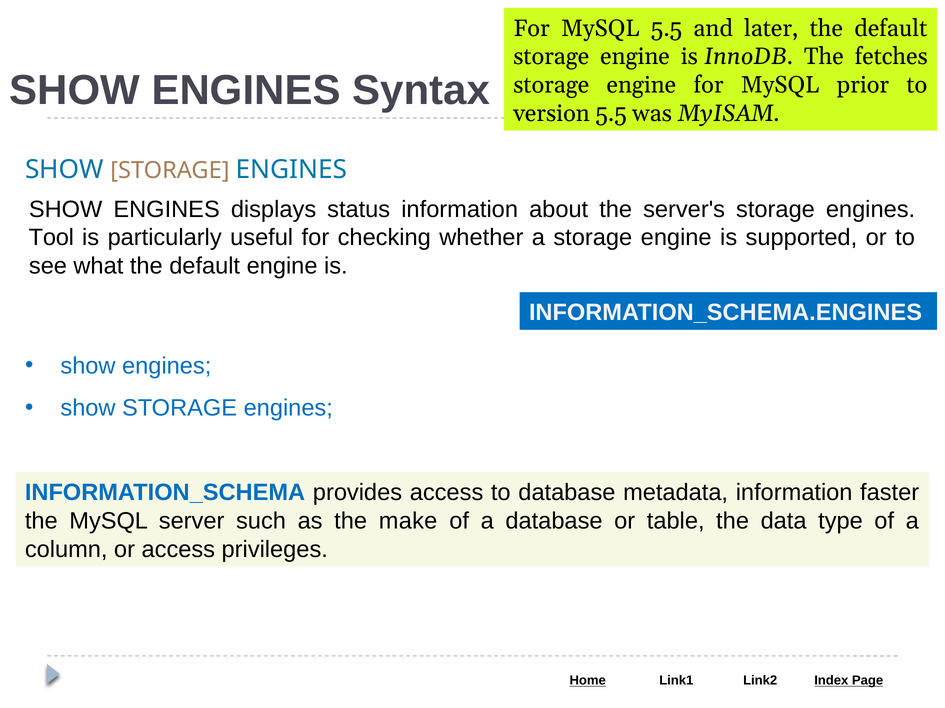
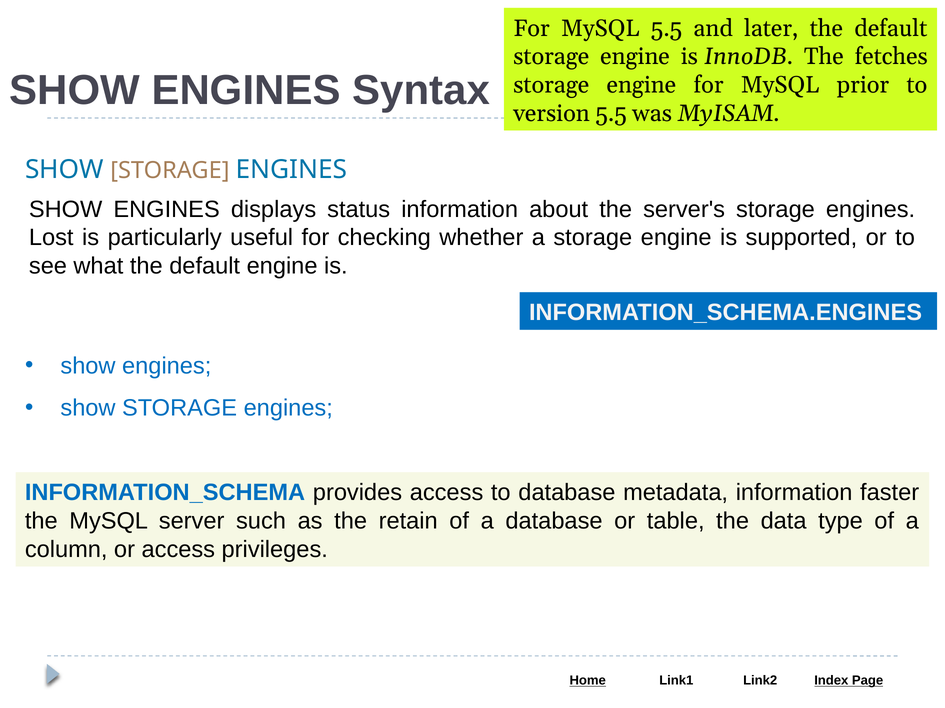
Tool: Tool -> Lost
make: make -> retain
